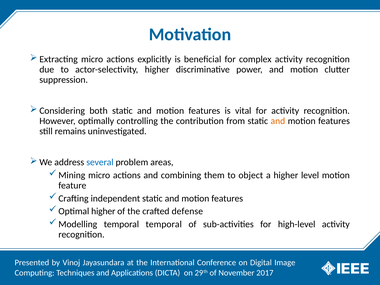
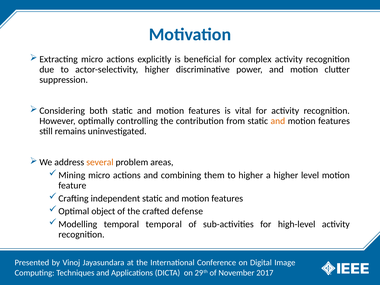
several colour: blue -> orange
to object: object -> higher
higher at (103, 211): higher -> object
